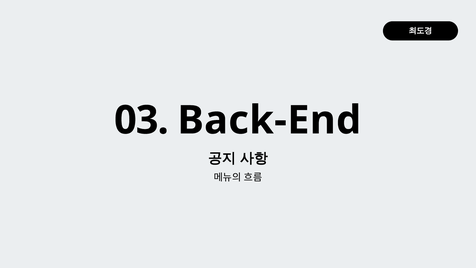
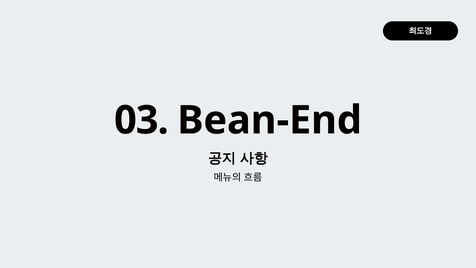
Back-End: Back-End -> Bean-End
